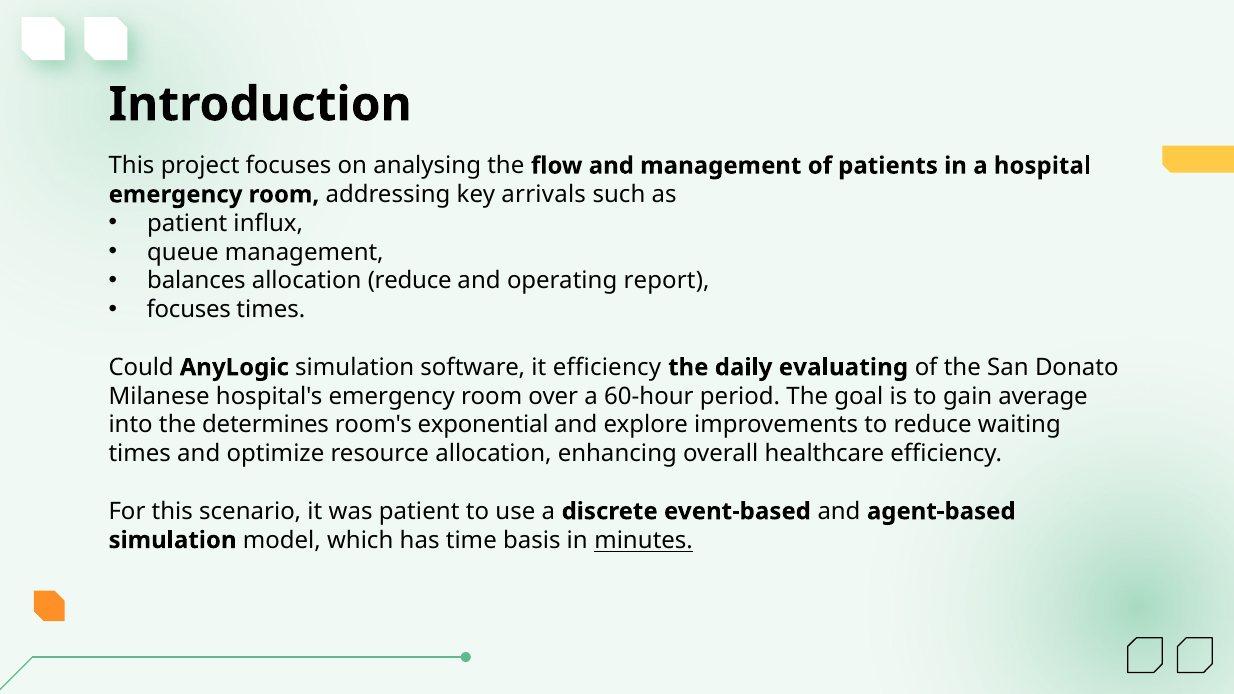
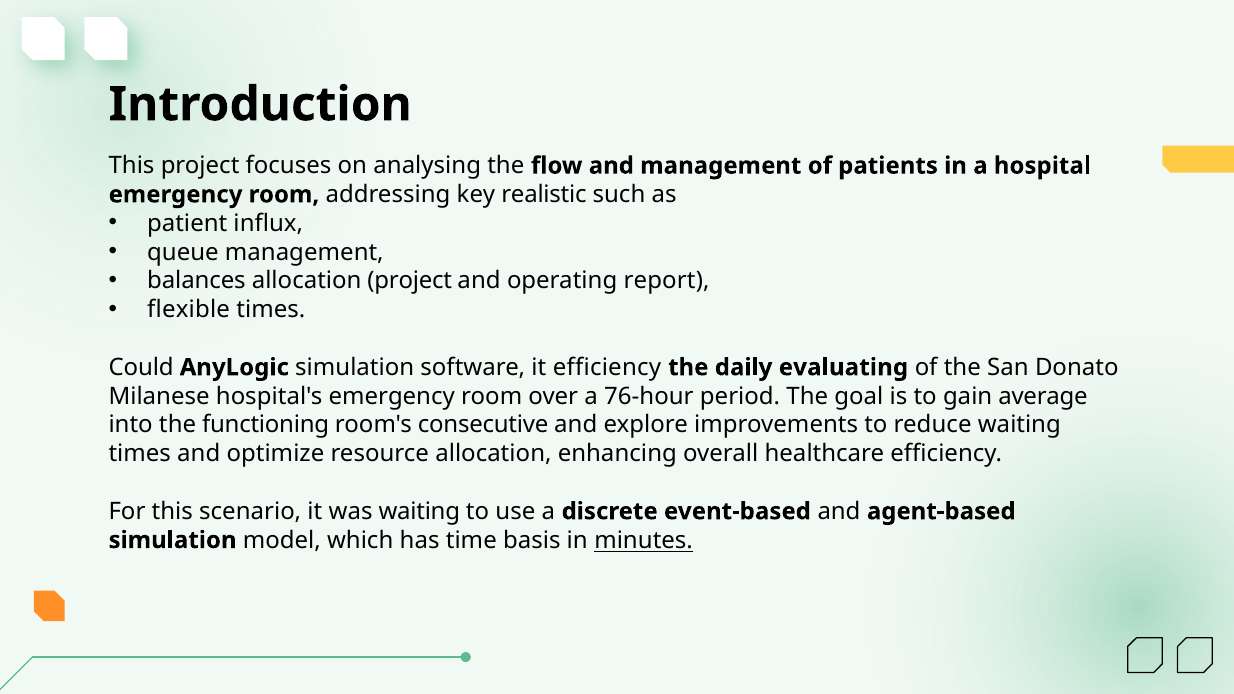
arrivals: arrivals -> realistic
allocation reduce: reduce -> project
focuses at (189, 310): focuses -> flexible
60-hour: 60-hour -> 76-hour
determines: determines -> functioning
exponential: exponential -> consecutive
was patient: patient -> waiting
